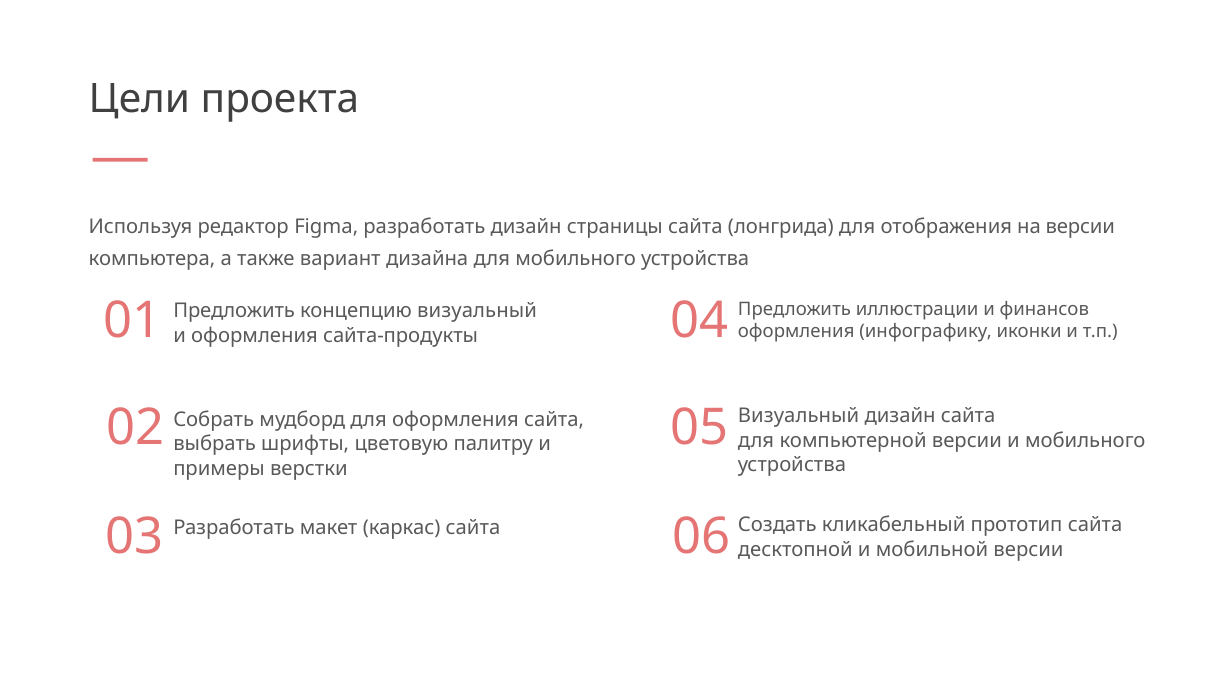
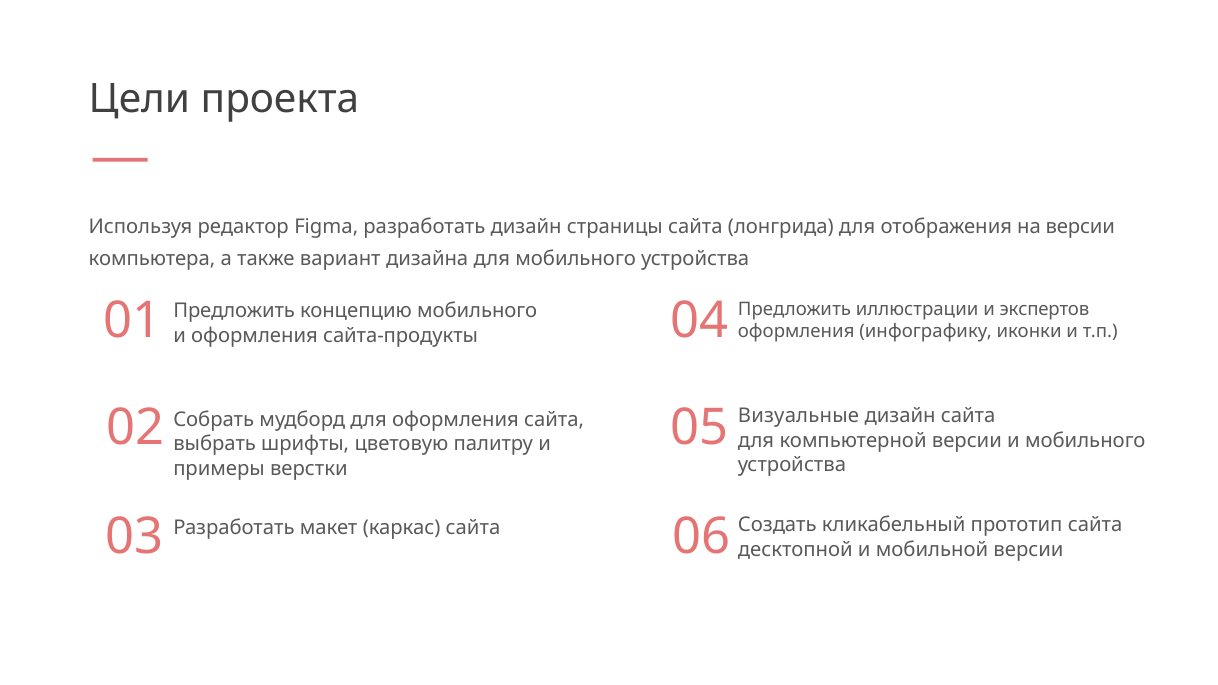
финансов: финансов -> экспертов
концепцию визуальный: визуальный -> мобильного
Визуальный at (799, 416): Визуальный -> Визуальные
